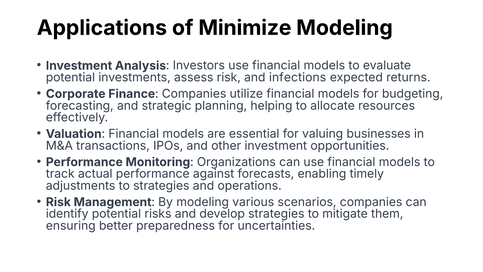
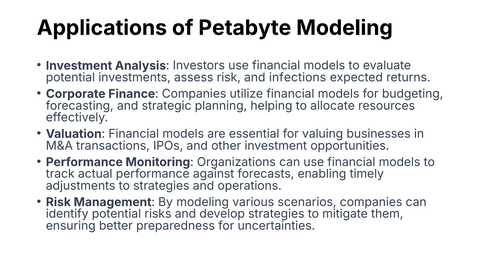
Minimize: Minimize -> Petabyte
